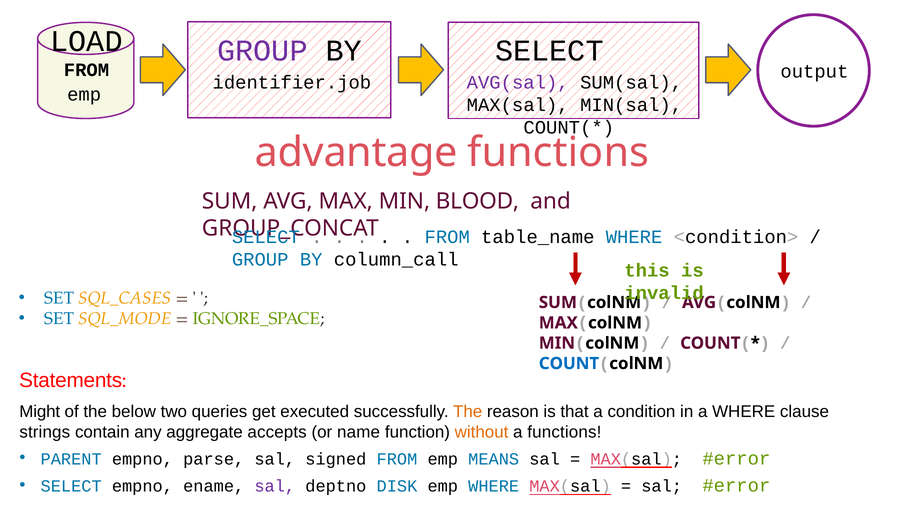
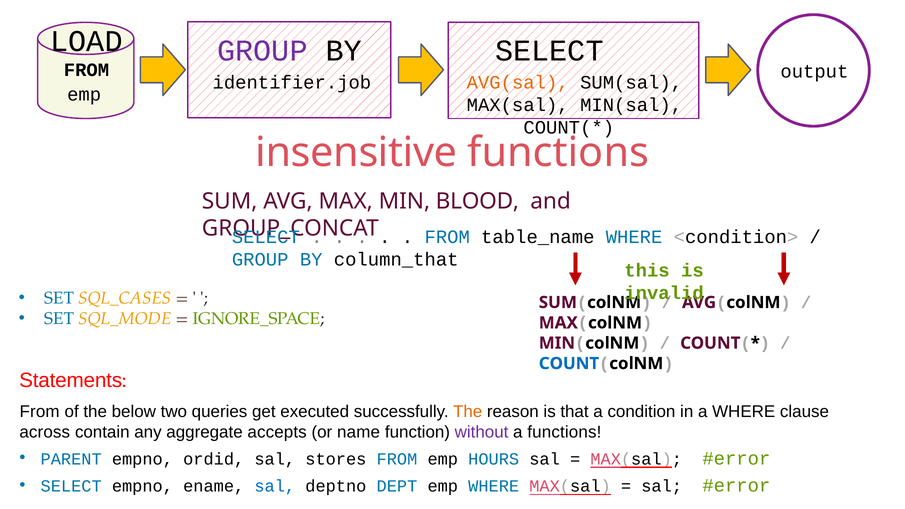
AVG(sal colour: purple -> orange
advantage: advantage -> insensitive
column_call: column_call -> column_that
Might at (40, 412): Might -> From
strings: strings -> across
without colour: orange -> purple
parse: parse -> ordid
signed: signed -> stores
MEANS: MEANS -> HOURS
sal at (275, 486) colour: purple -> blue
DISK: DISK -> DEPT
